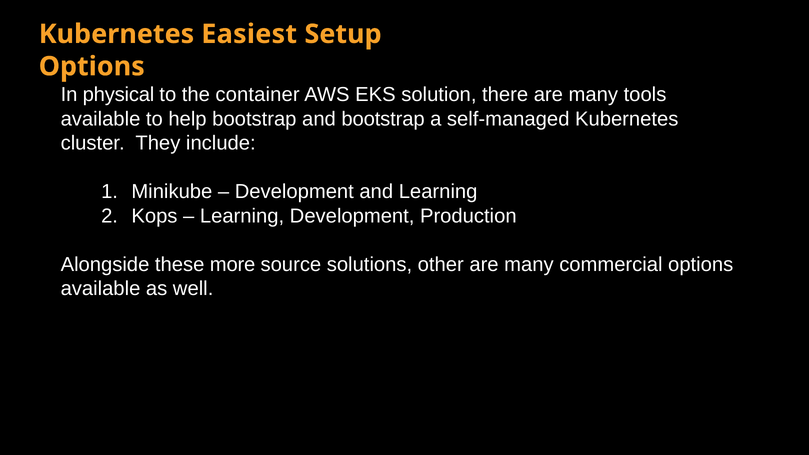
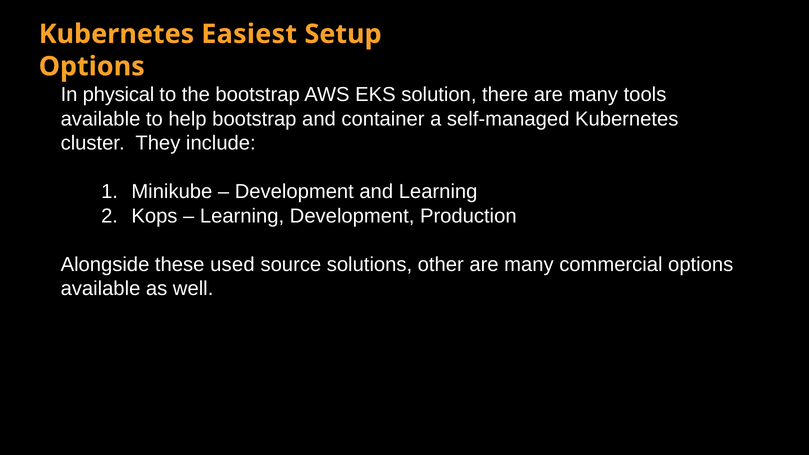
the container: container -> bootstrap
and bootstrap: bootstrap -> container
more: more -> used
